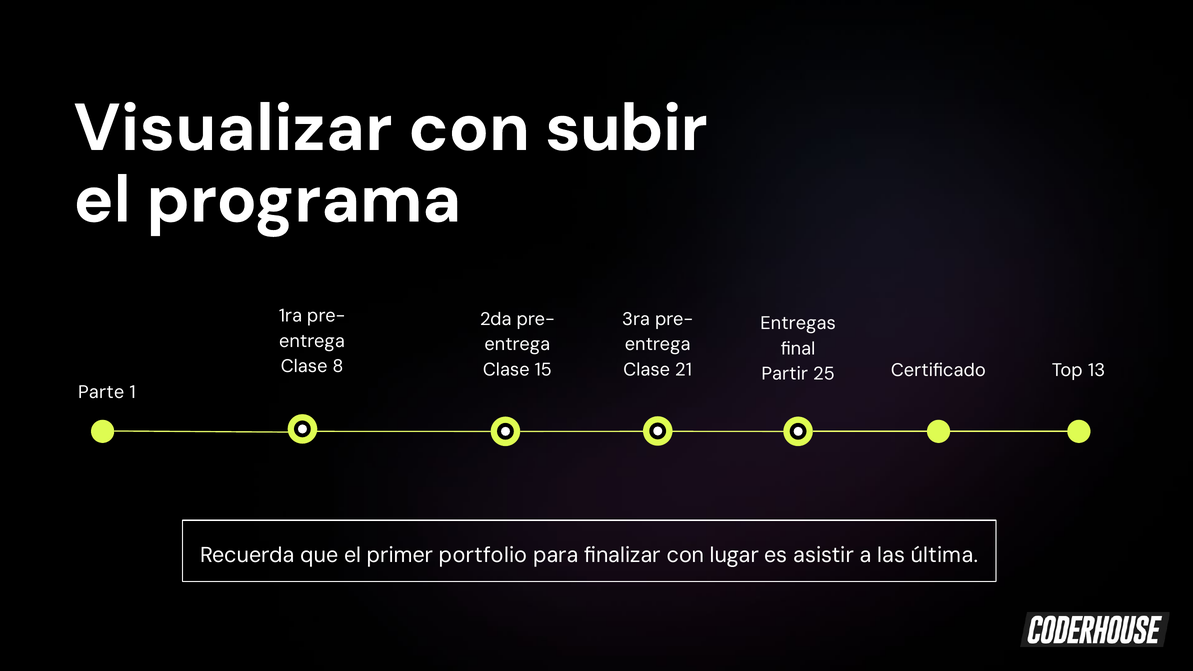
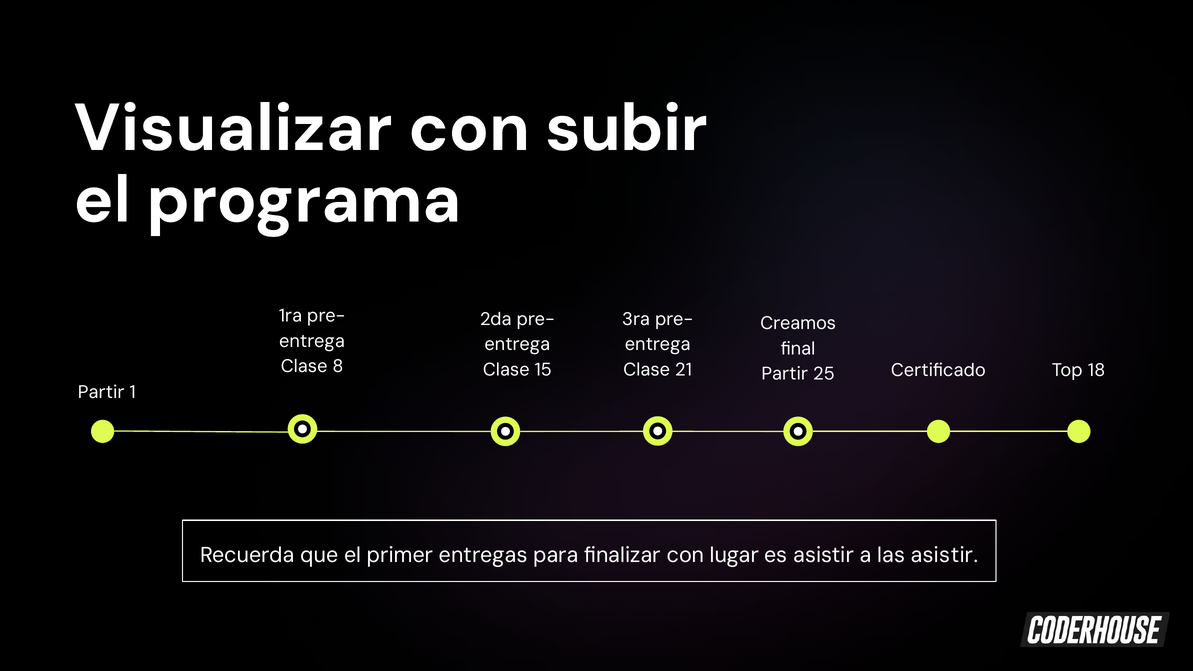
Entregas: Entregas -> Creamos
13: 13 -> 18
Parte at (101, 392): Parte -> Partir
portfolio: portfolio -> entregas
las última: última -> asistir
